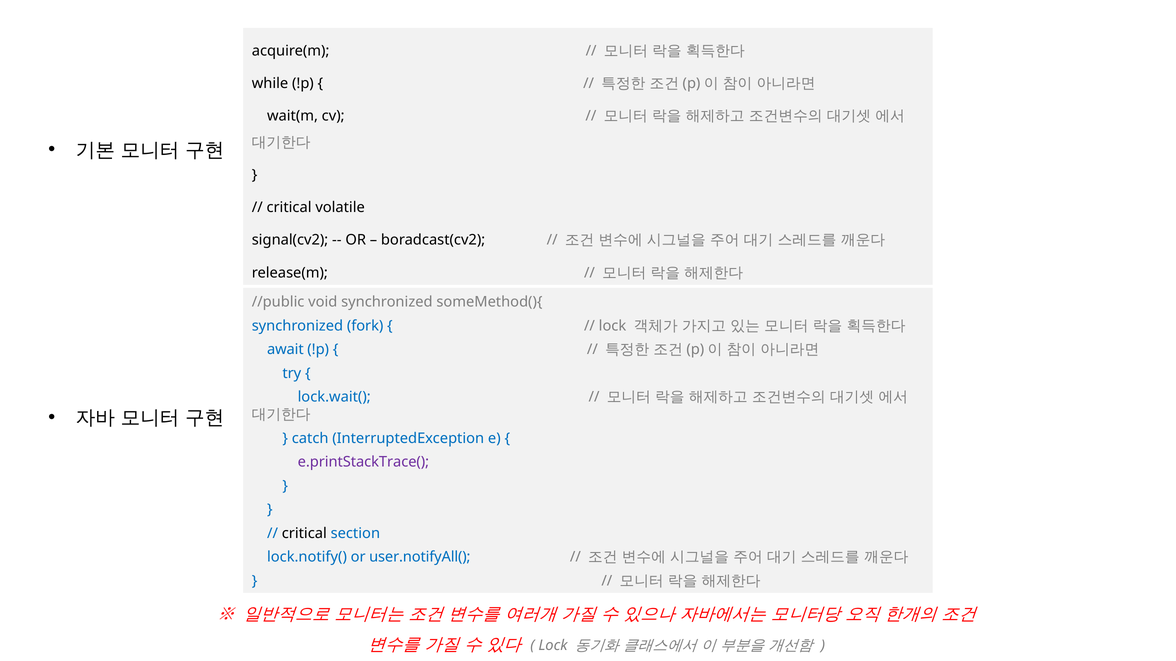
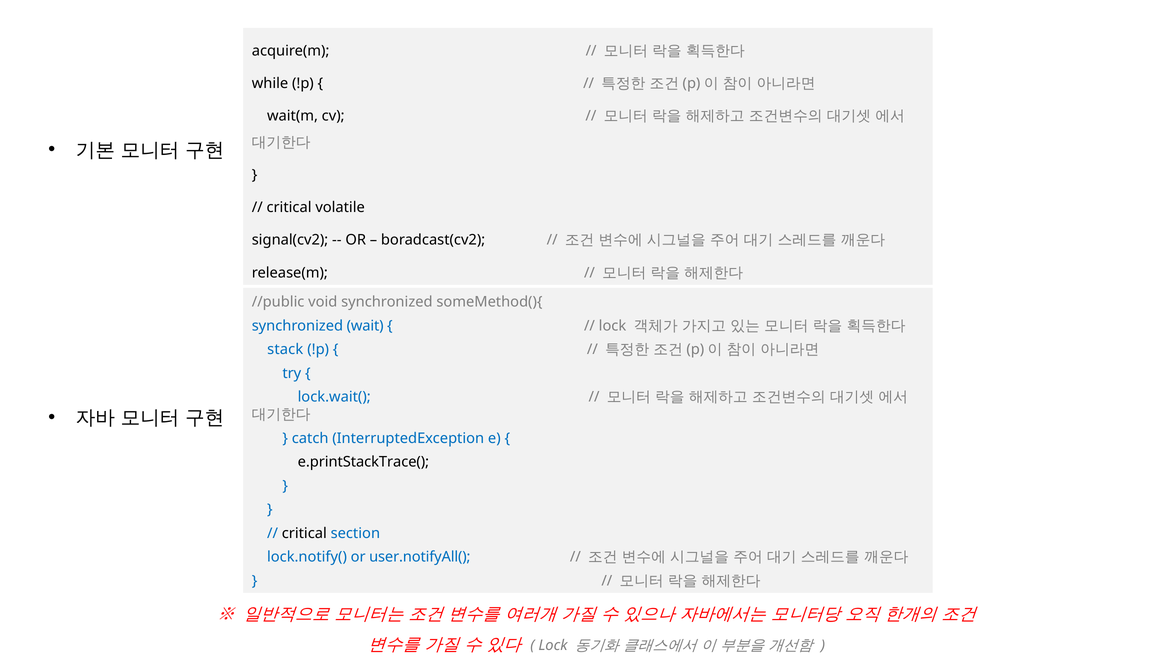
fork: fork -> wait
await: await -> stack
e.printStackTrace( colour: purple -> black
